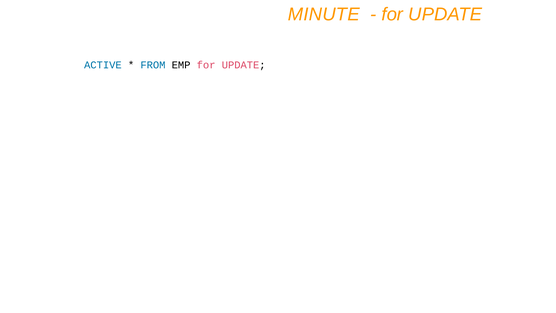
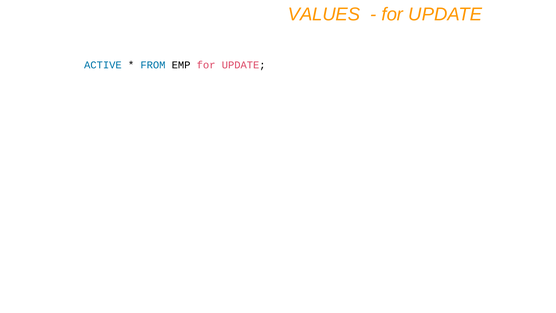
MINUTE: MINUTE -> VALUES
